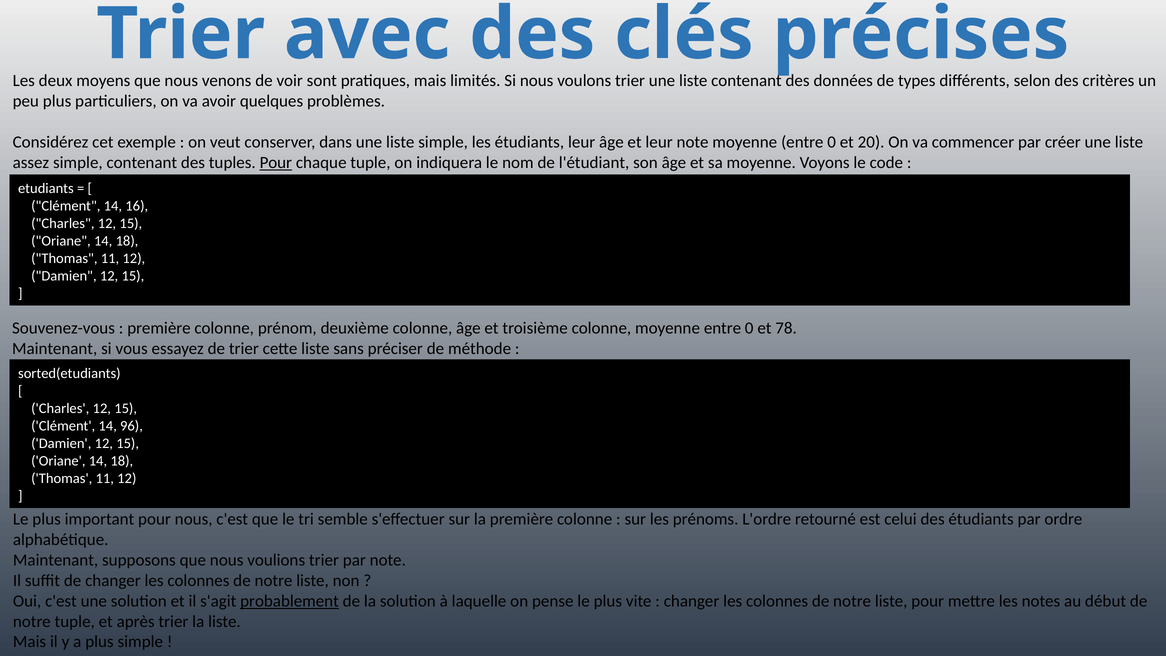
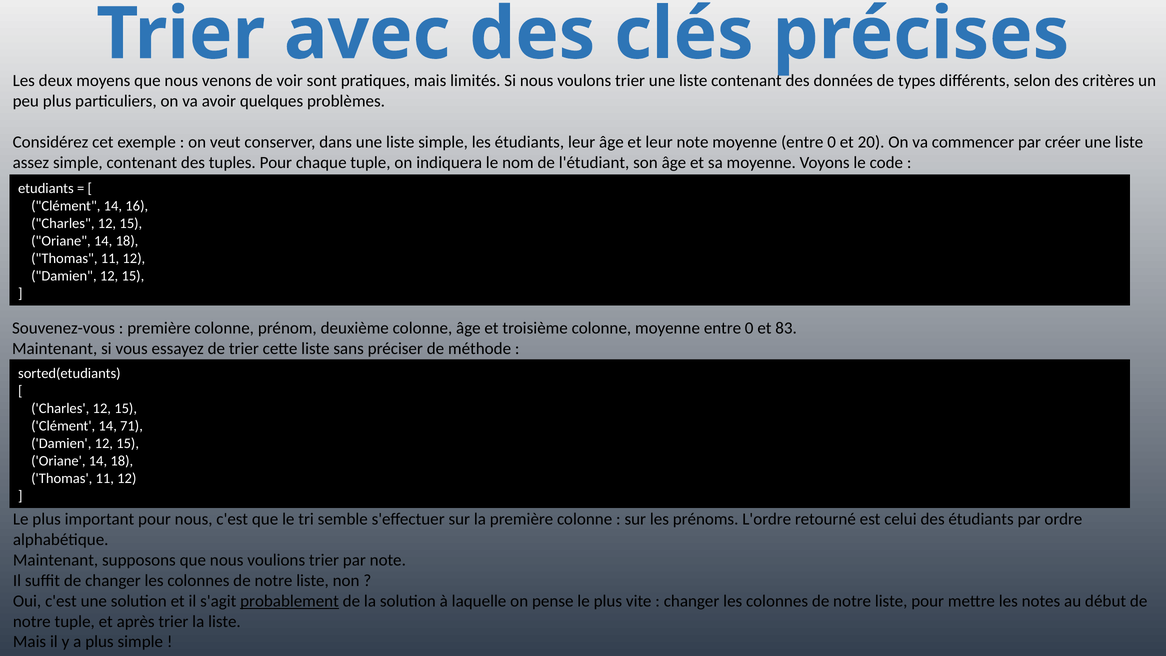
Pour at (276, 162) underline: present -> none
78: 78 -> 83
96: 96 -> 71
